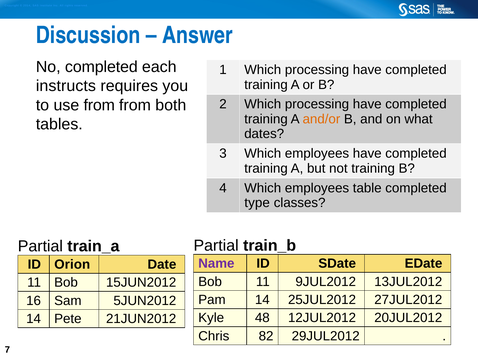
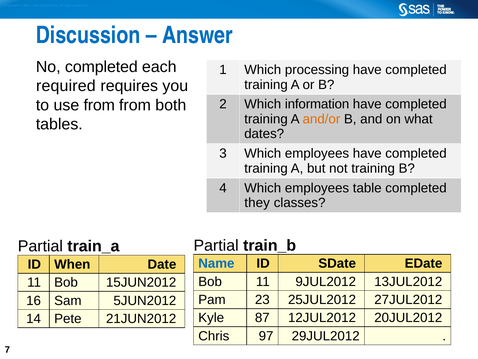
instructs: instructs -> required
2 Which processing: processing -> information
type: type -> they
Name colour: purple -> blue
Orion: Orion -> When
Pam 14: 14 -> 23
48: 48 -> 87
82: 82 -> 97
